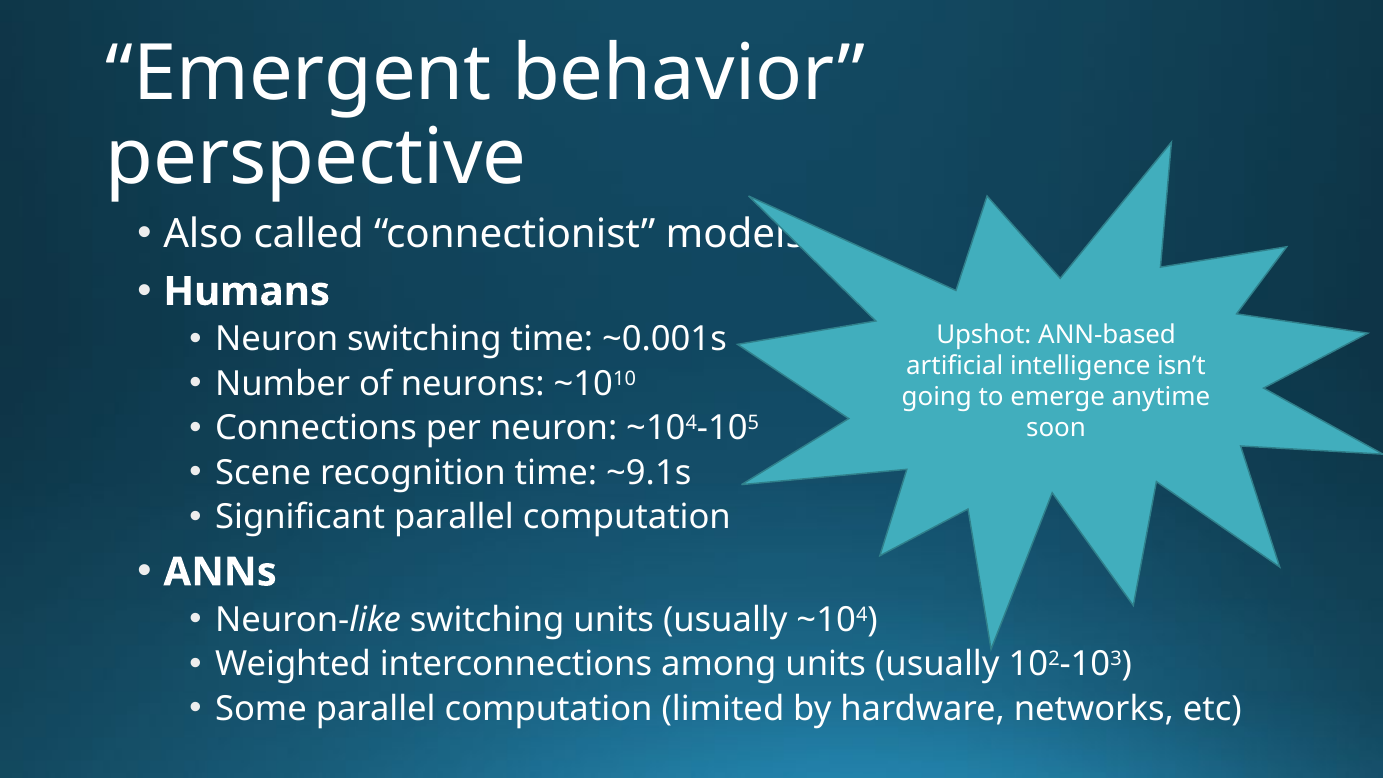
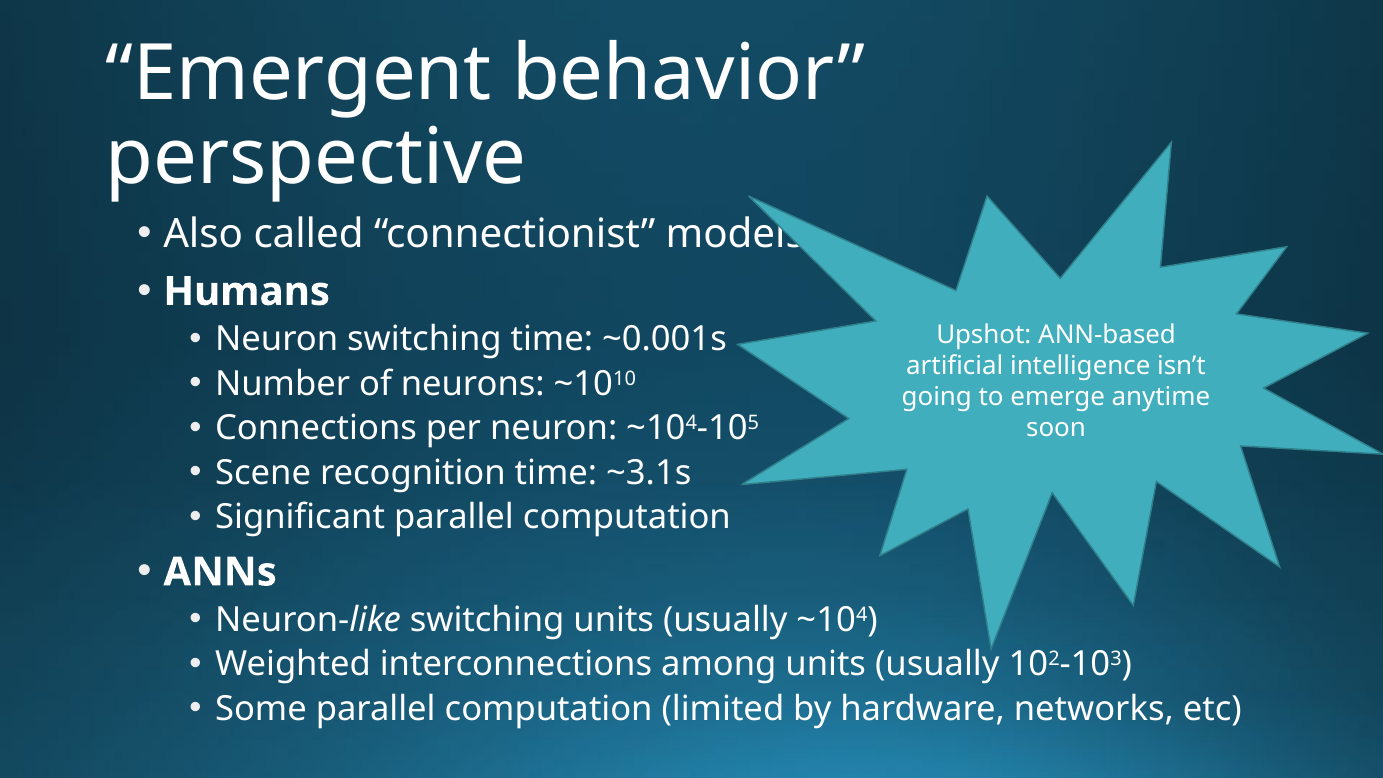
~9.1s: ~9.1s -> ~3.1s
